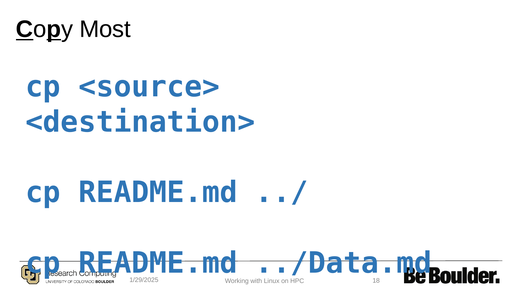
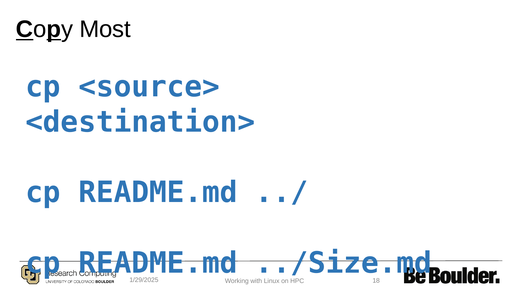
../Data.md: ../Data.md -> ../Size.md
